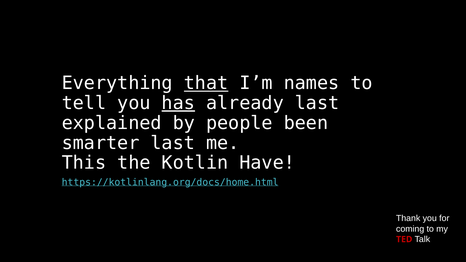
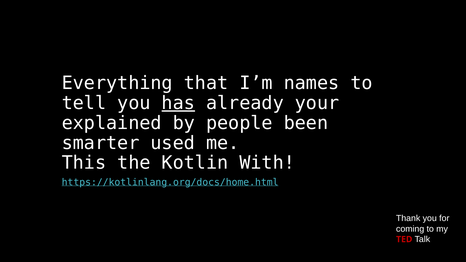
that underline: present -> none
already last: last -> your
smarter last: last -> used
Have: Have -> With
